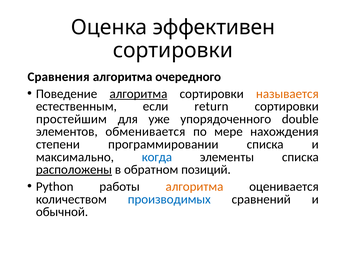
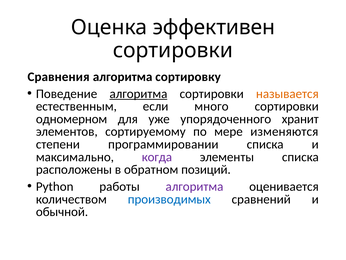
очередного: очередного -> сортировку
return: return -> много
простейшим: простейшим -> одномерном
double: double -> хранит
обменивается: обменивается -> сортируемому
нахождения: нахождения -> изменяются
когда colour: blue -> purple
расположены underline: present -> none
алгоритма at (194, 186) colour: orange -> purple
